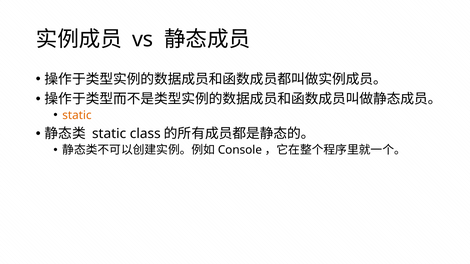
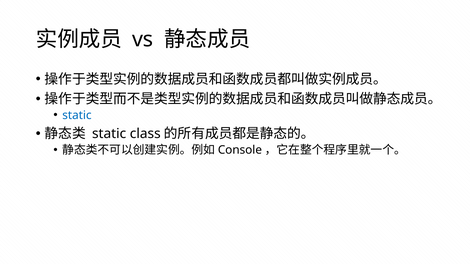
static at (77, 115) colour: orange -> blue
